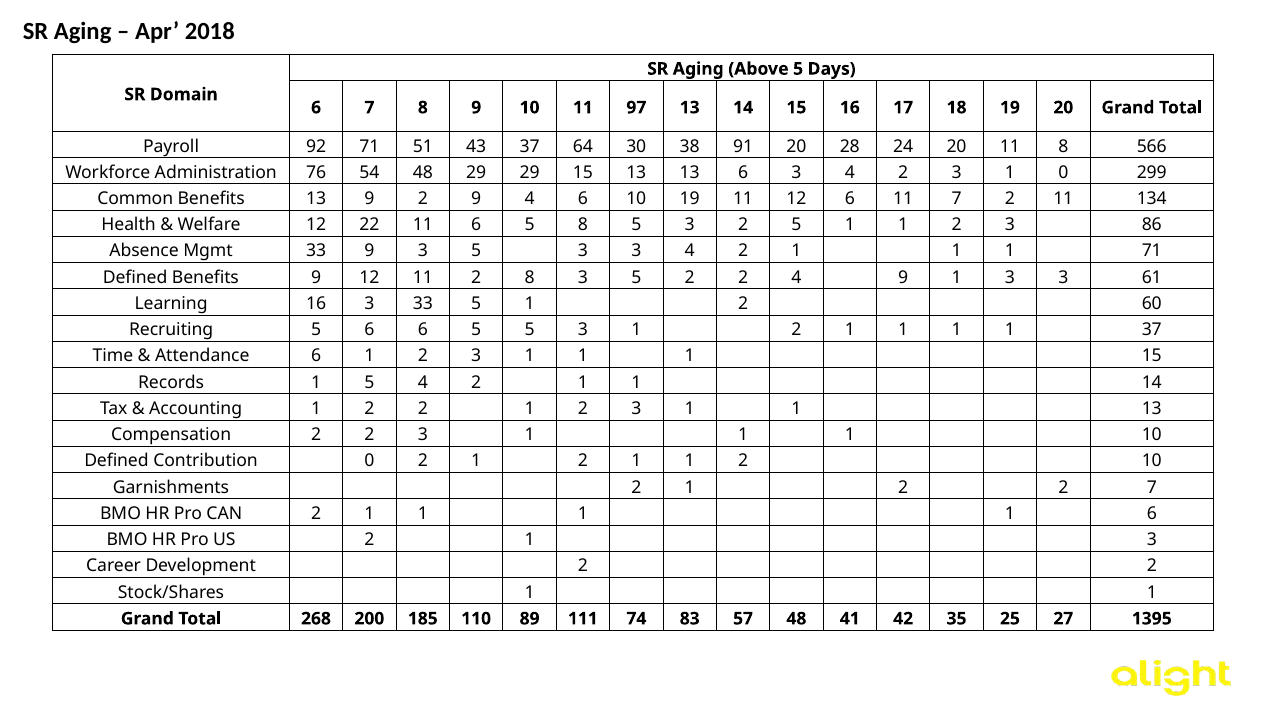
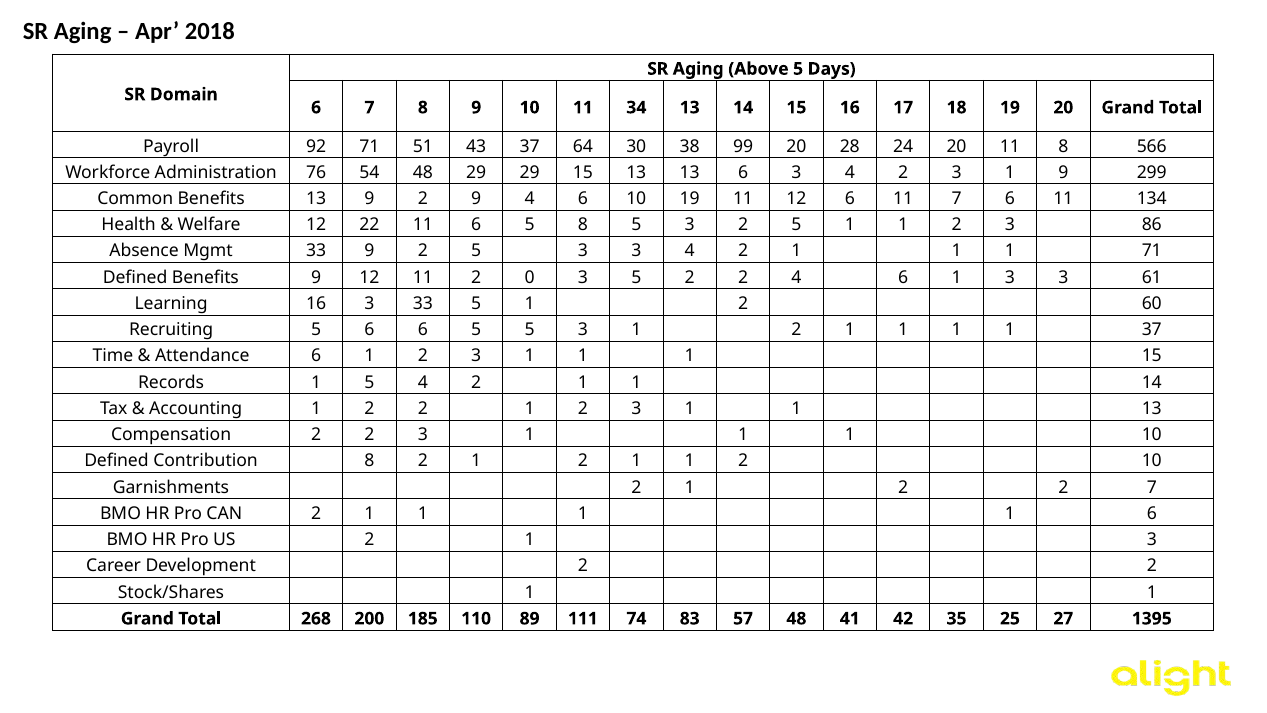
97: 97 -> 34
91: 91 -> 99
1 0: 0 -> 9
7 2: 2 -> 6
33 9 3: 3 -> 2
2 8: 8 -> 0
2 4 9: 9 -> 6
Contribution 0: 0 -> 8
